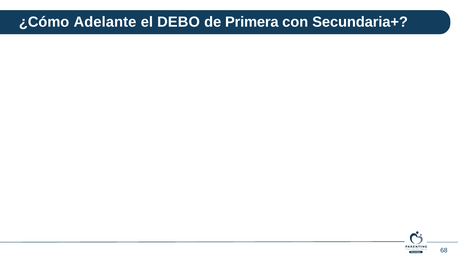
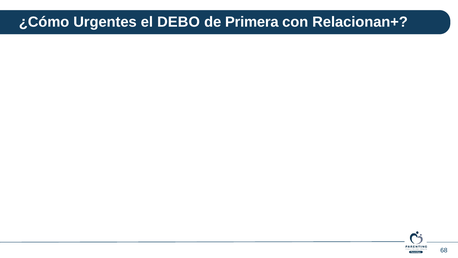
Adelante: Adelante -> Urgentes
Secundaria+: Secundaria+ -> Relacionan+
